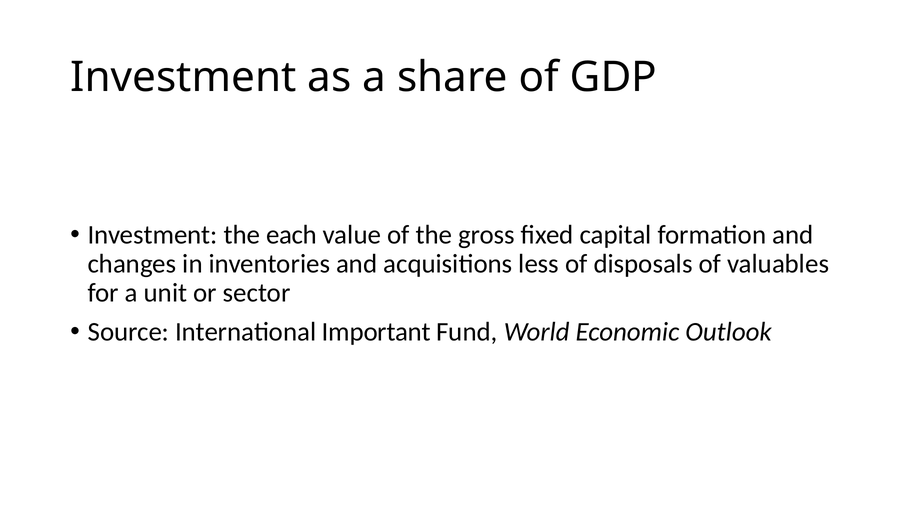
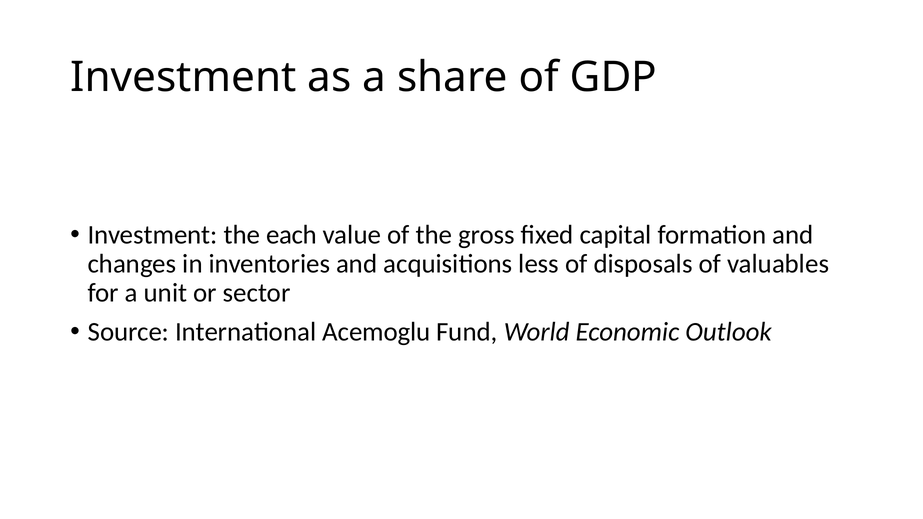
Important: Important -> Acemoglu
